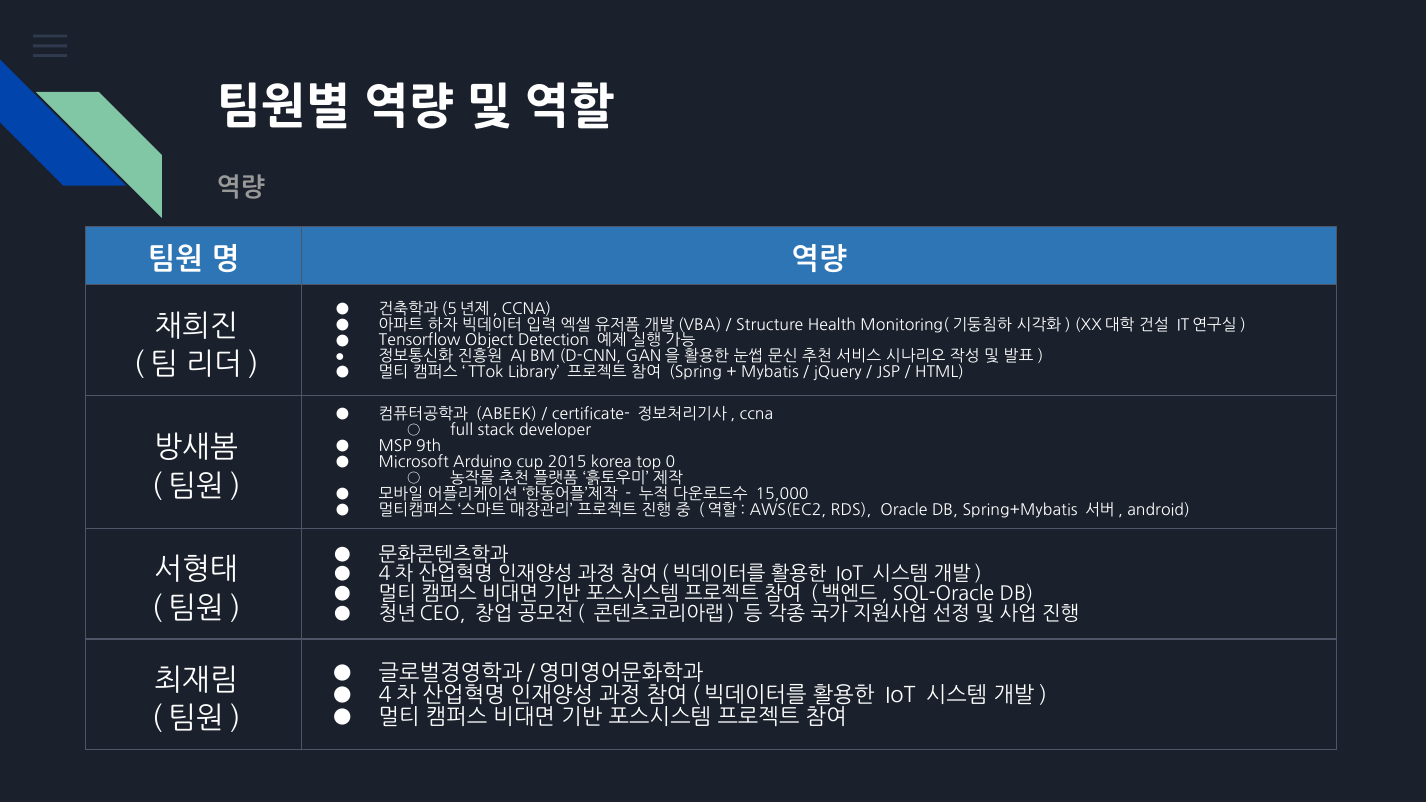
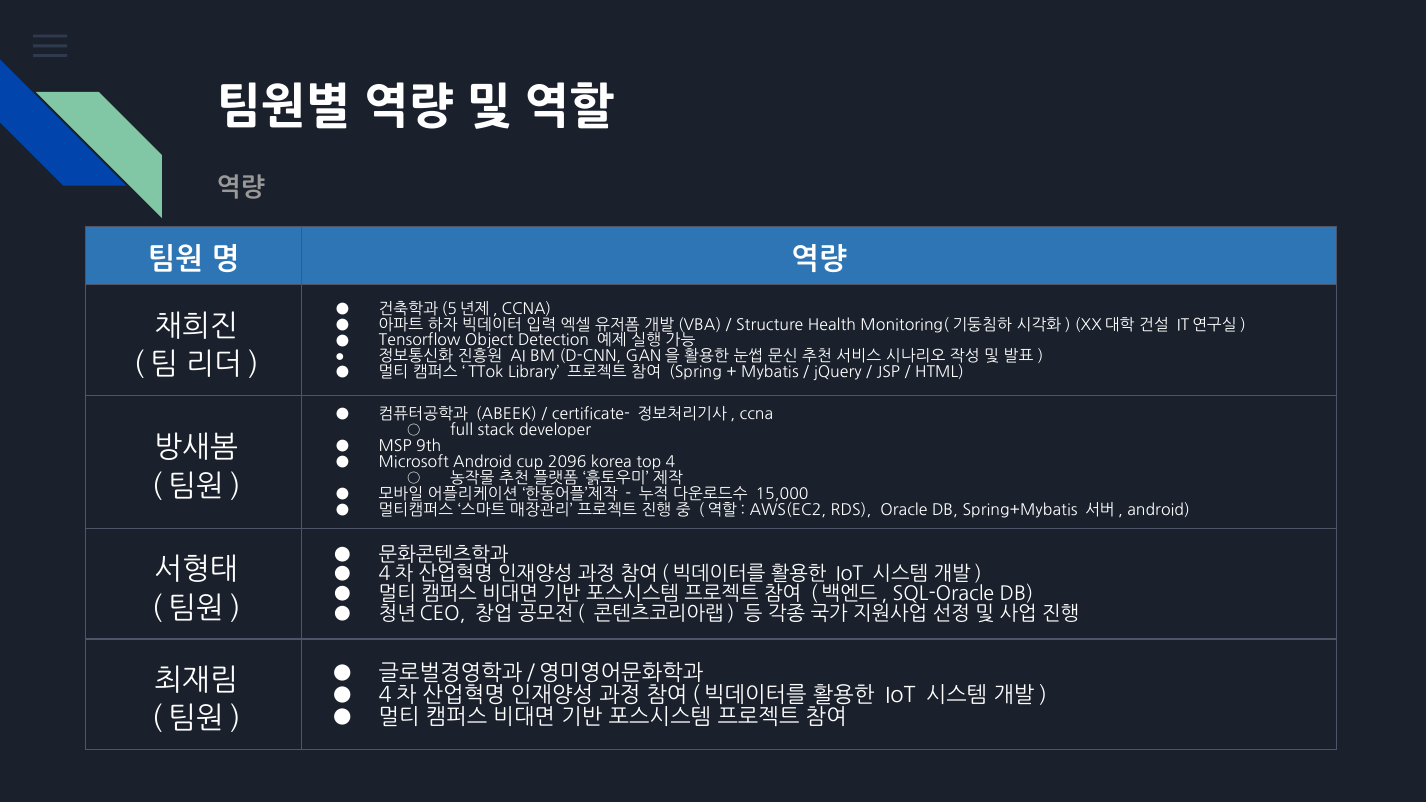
Microsoft Arduino: Arduino -> Android
2015: 2015 -> 2096
0: 0 -> 4
